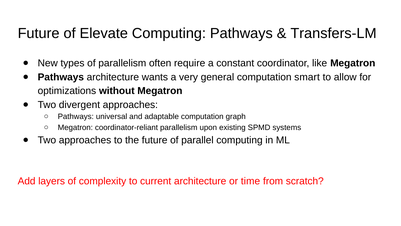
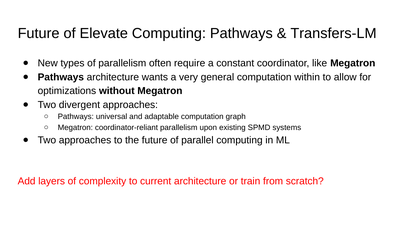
smart: smart -> within
time: time -> train
